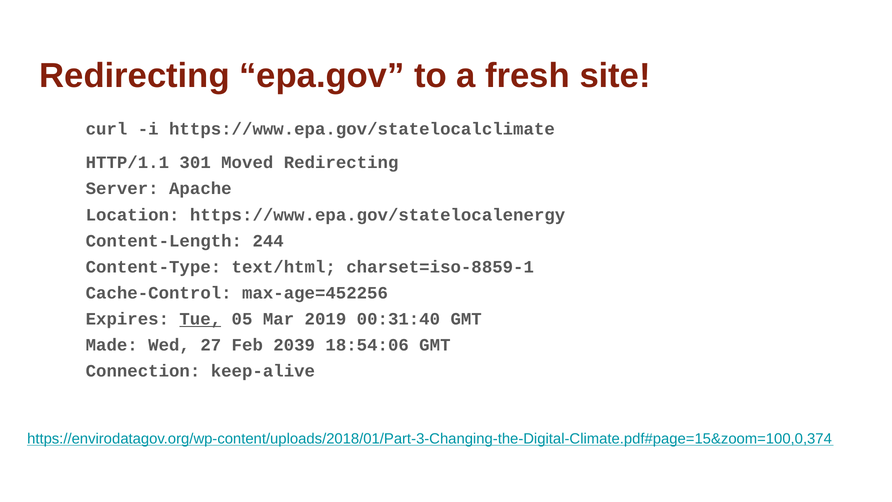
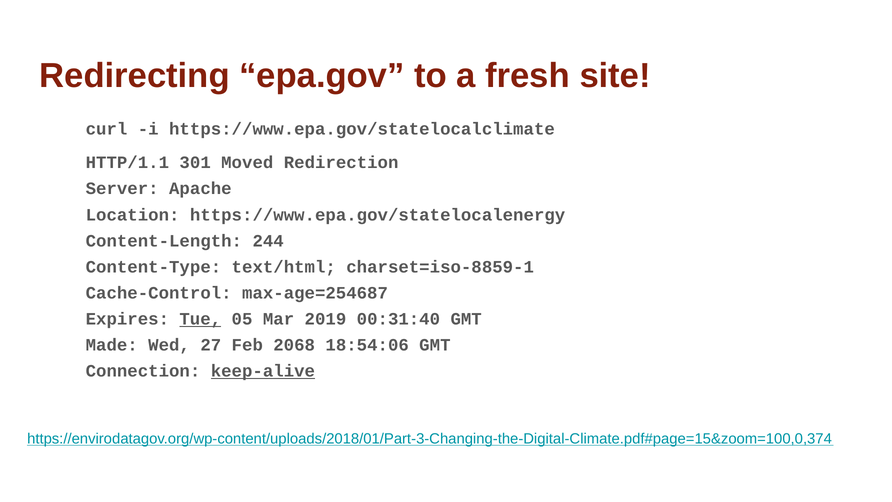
Moved Redirecting: Redirecting -> Redirection
max-age=452256: max-age=452256 -> max-age=254687
2039: 2039 -> 2068
keep-alive underline: none -> present
